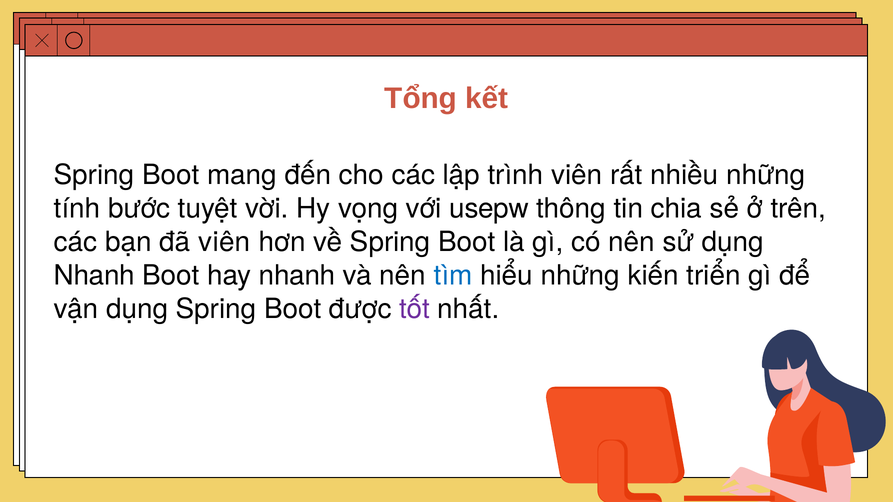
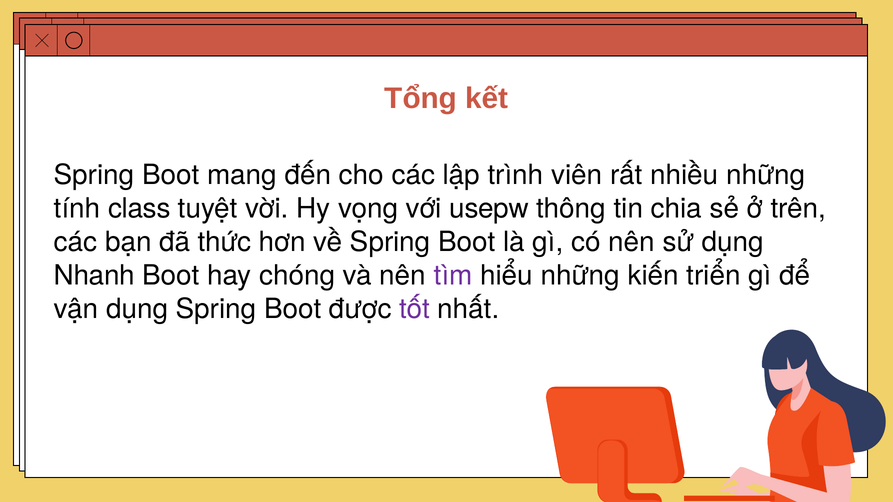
bước: bước -> class
đã viên: viên -> thức
hay nhanh: nhanh -> chóng
tìm colour: blue -> purple
